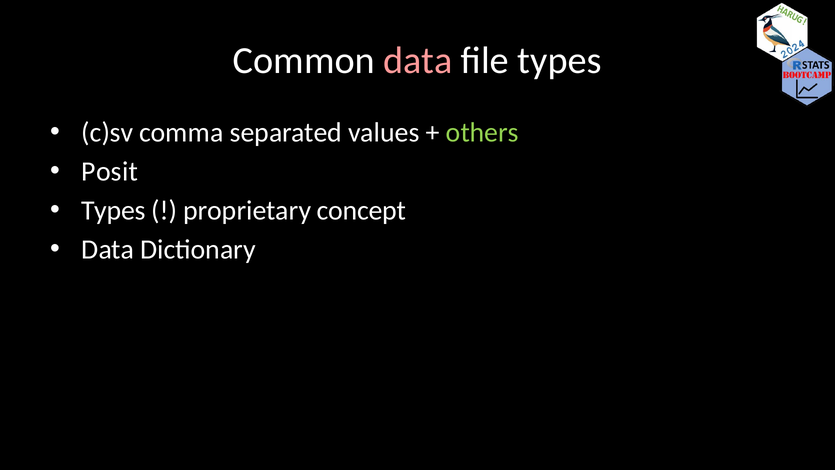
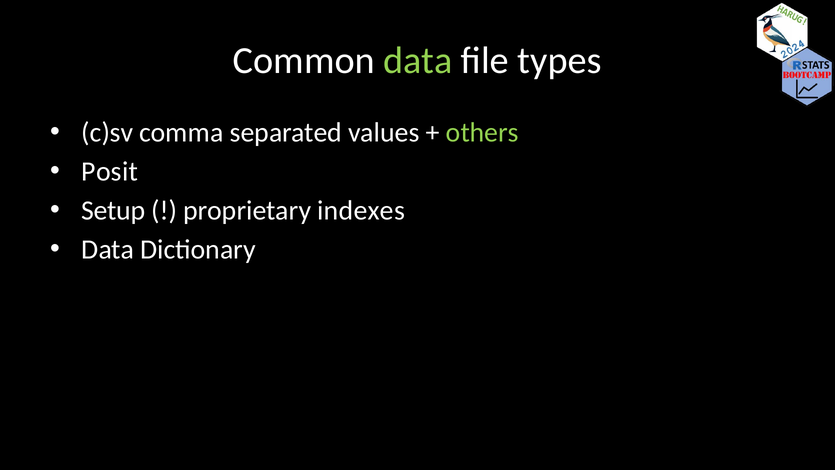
data at (418, 61) colour: pink -> light green
Types at (113, 210): Types -> Setup
concept: concept -> indexes
